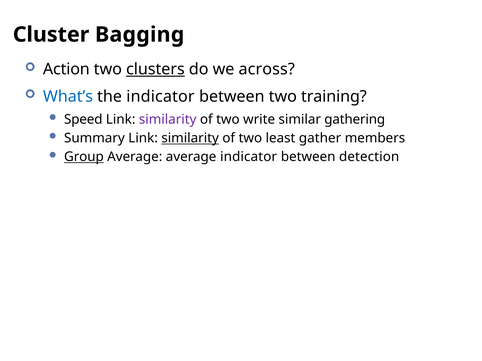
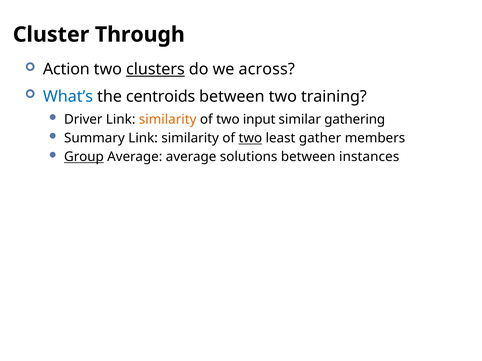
Bagging: Bagging -> Through
the indicator: indicator -> centroids
Speed: Speed -> Driver
similarity at (168, 120) colour: purple -> orange
write: write -> input
similarity at (190, 138) underline: present -> none
two at (250, 138) underline: none -> present
average indicator: indicator -> solutions
detection: detection -> instances
